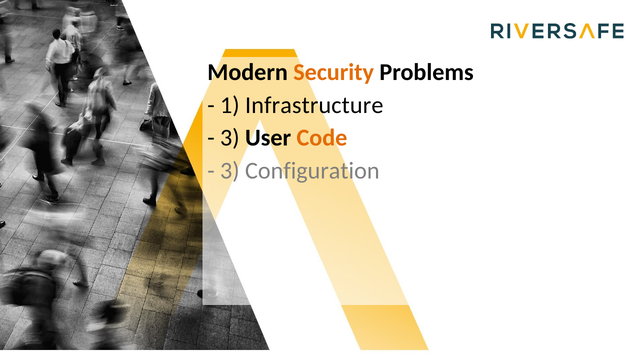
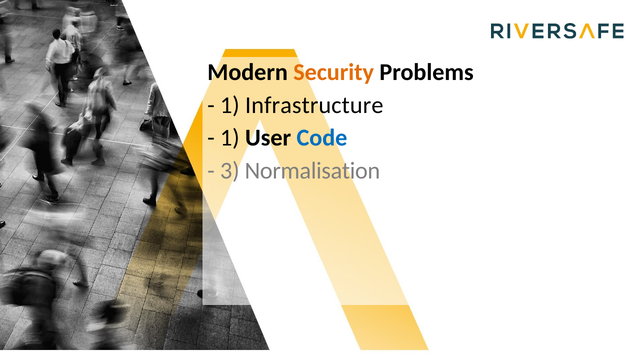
3 at (230, 138): 3 -> 1
Code colour: orange -> blue
Configuration: Configuration -> Normalisation
